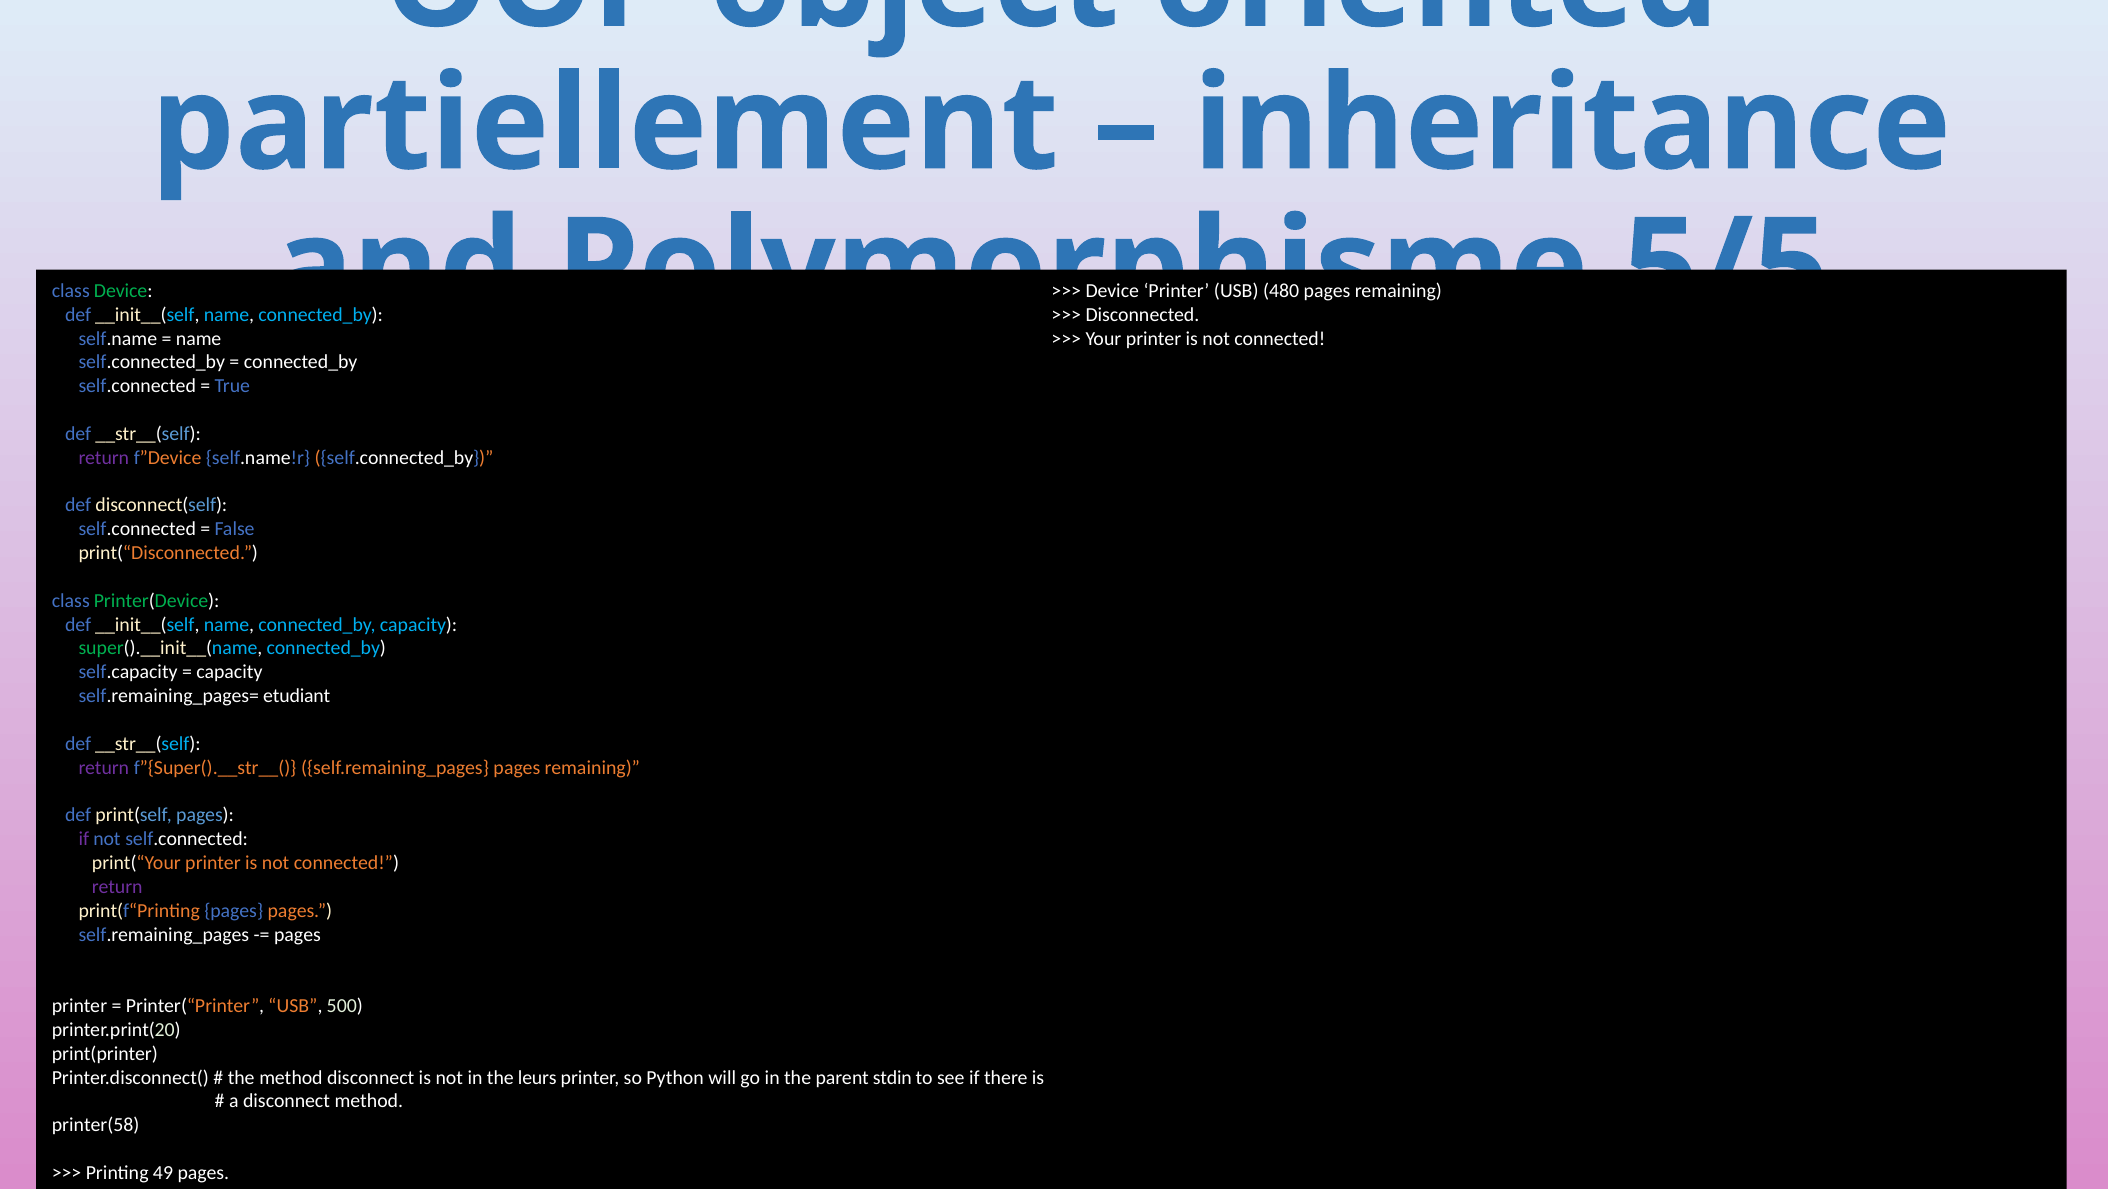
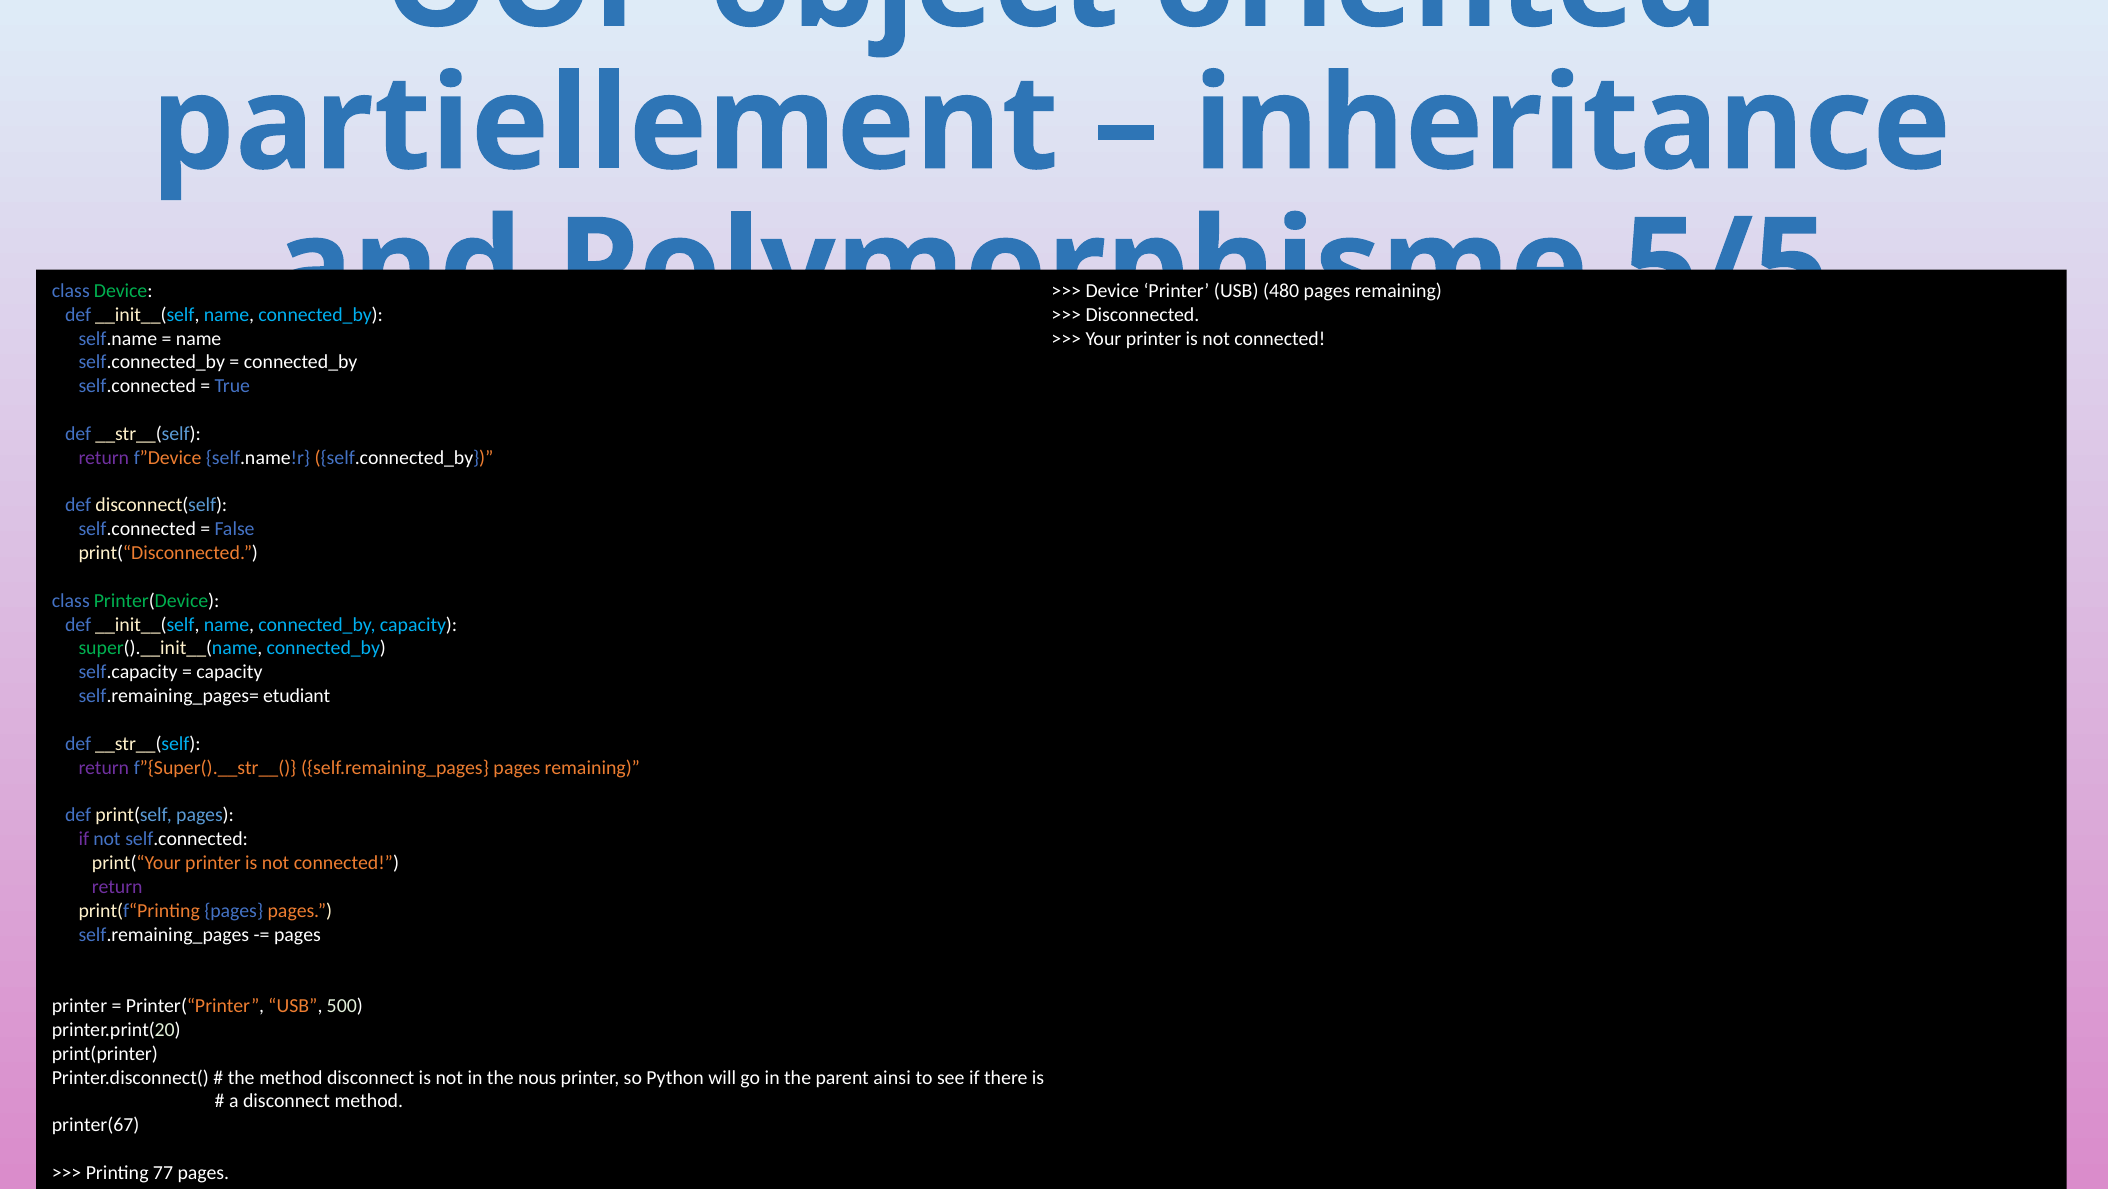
leurs: leurs -> nous
stdin: stdin -> ainsi
printer(58: printer(58 -> printer(67
49: 49 -> 77
